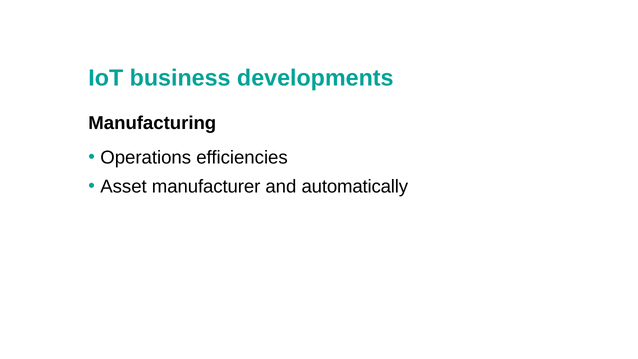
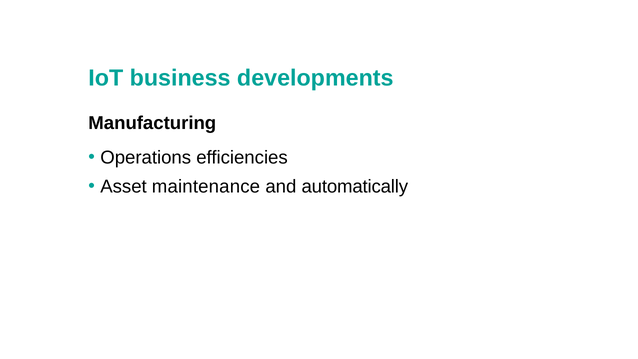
manufacturer: manufacturer -> maintenance
